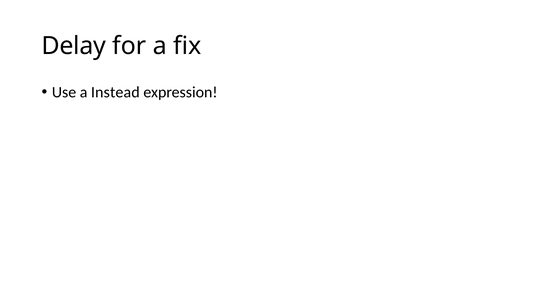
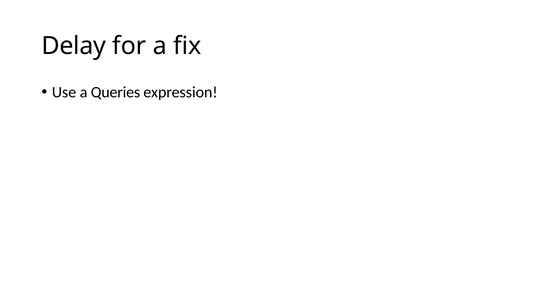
Instead: Instead -> Queries
